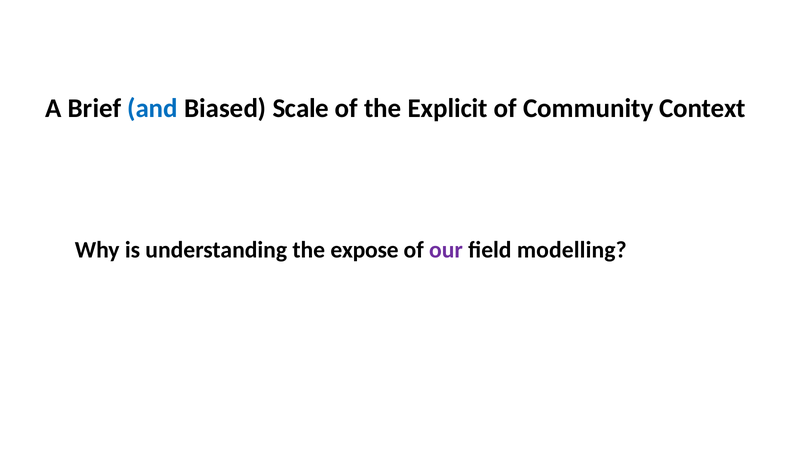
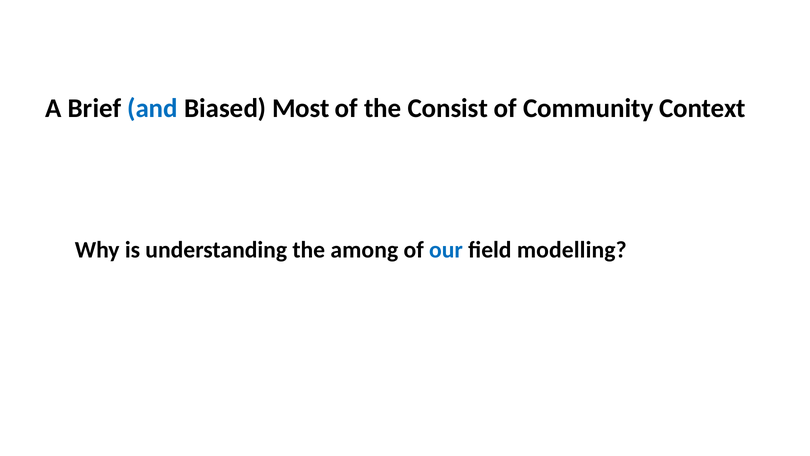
Scale: Scale -> Most
Explicit: Explicit -> Consist
expose: expose -> among
our colour: purple -> blue
